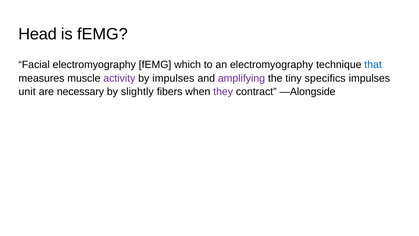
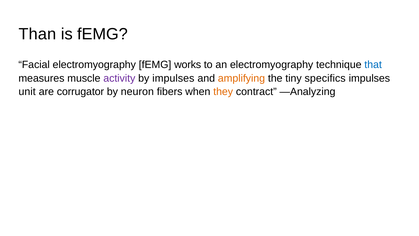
Head: Head -> Than
which: which -> works
amplifying colour: purple -> orange
necessary: necessary -> corrugator
slightly: slightly -> neuron
they colour: purple -> orange
—Alongside: —Alongside -> —Analyzing
